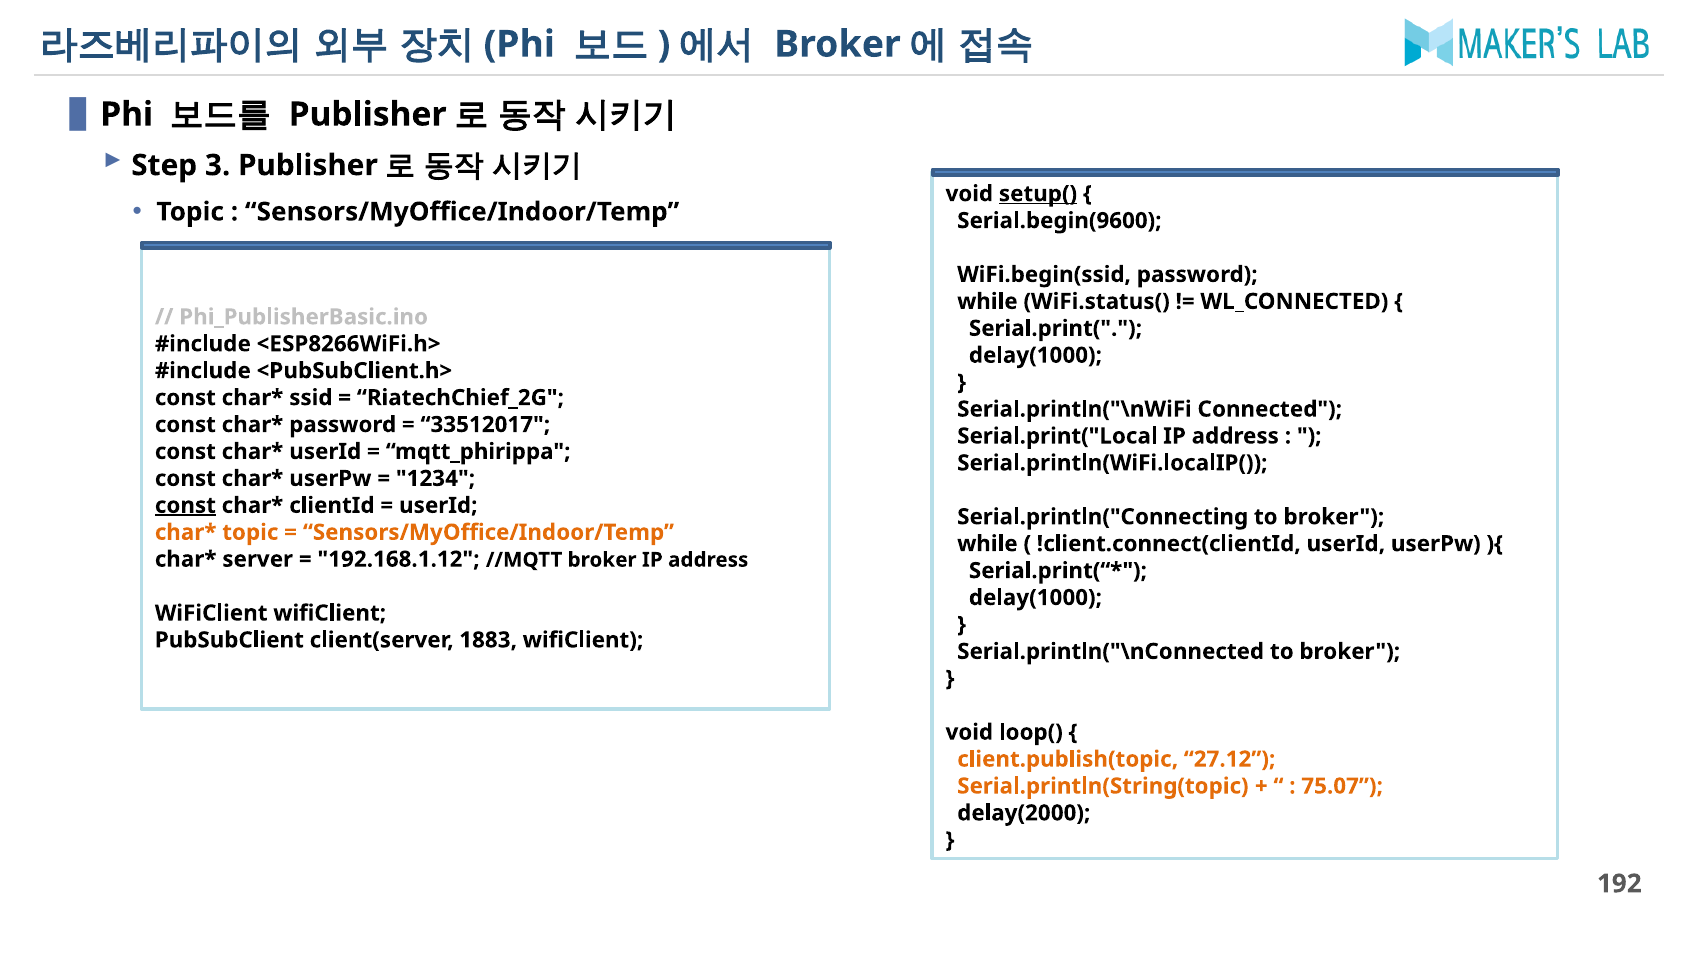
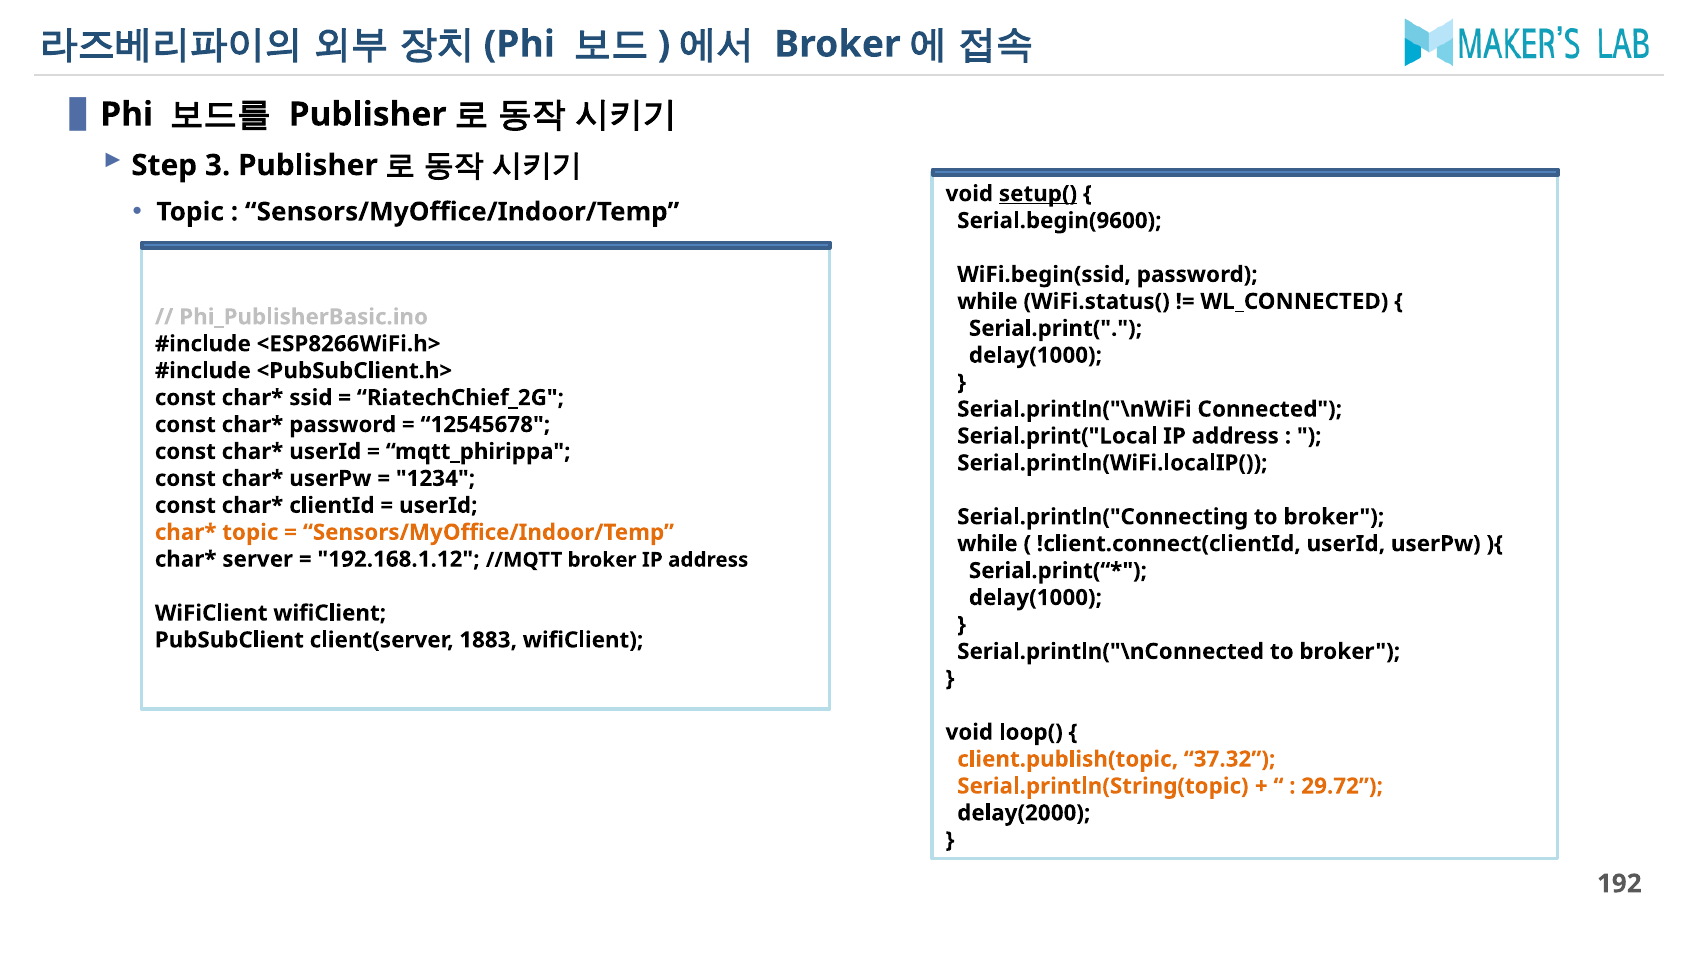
33512017: 33512017 -> 12545678
const at (185, 505) underline: present -> none
27.12: 27.12 -> 37.32
75.07: 75.07 -> 29.72
